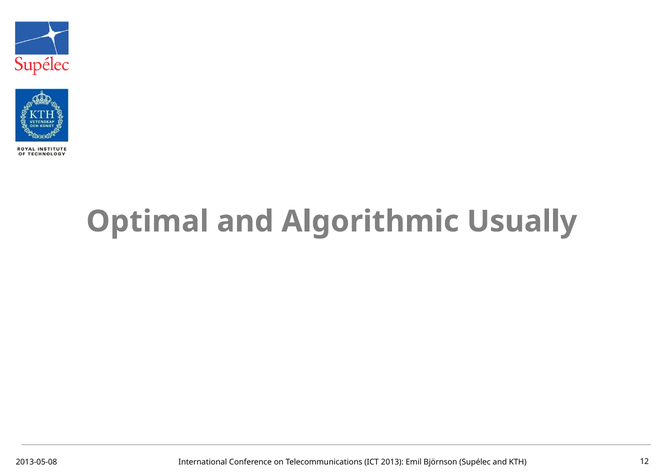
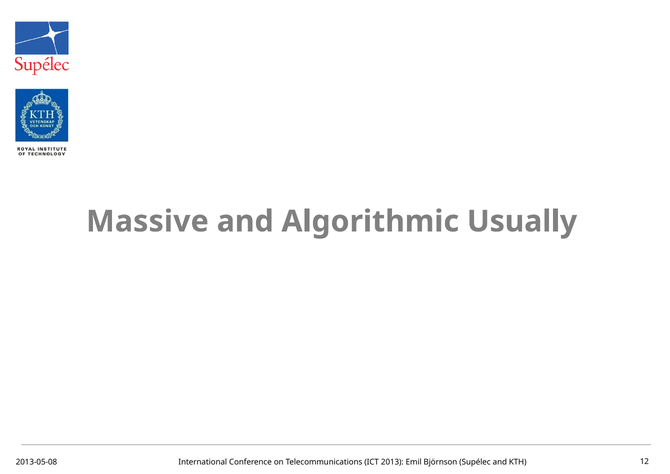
Optimal: Optimal -> Massive
